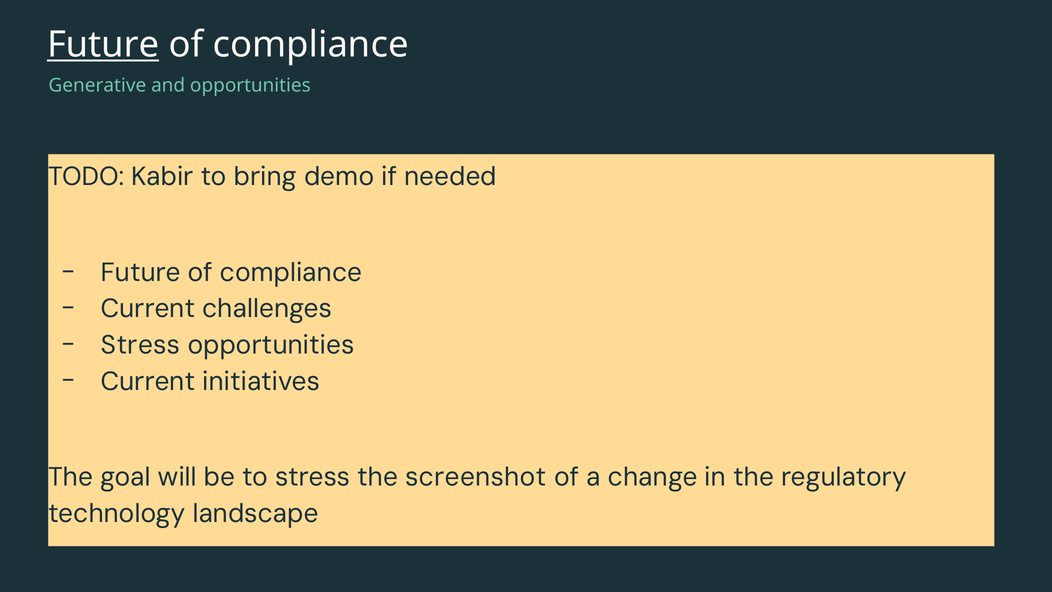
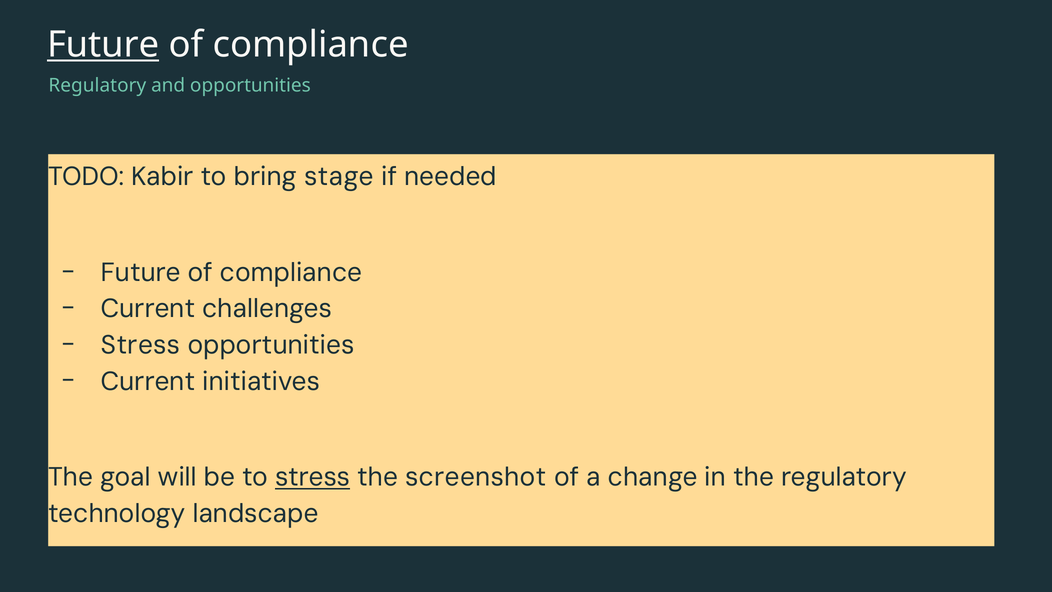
Generative at (97, 85): Generative -> Regulatory
demo: demo -> stage
stress at (313, 477) underline: none -> present
